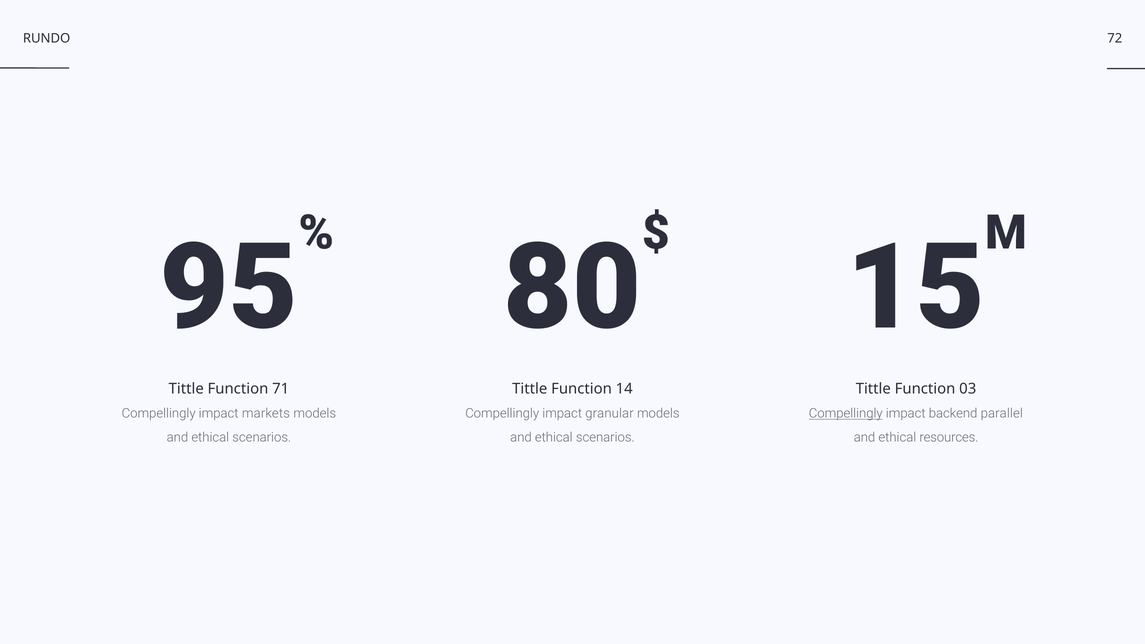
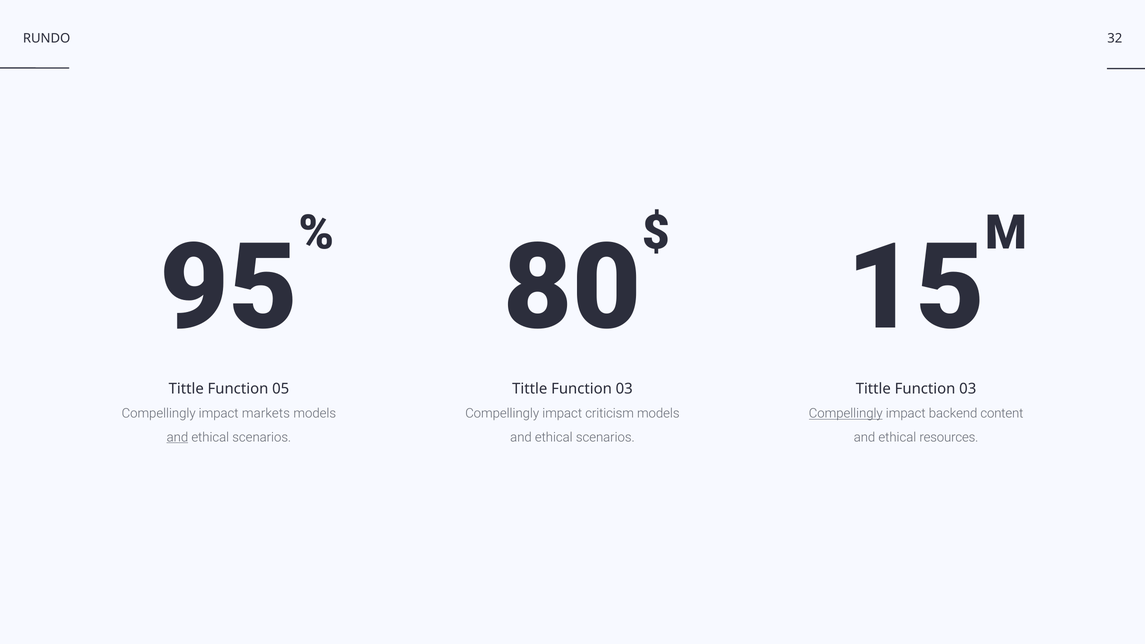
72: 72 -> 32
71: 71 -> 05
14 at (624, 389): 14 -> 03
granular: granular -> criticism
parallel: parallel -> content
and at (177, 437) underline: none -> present
